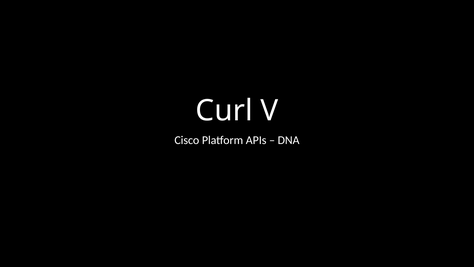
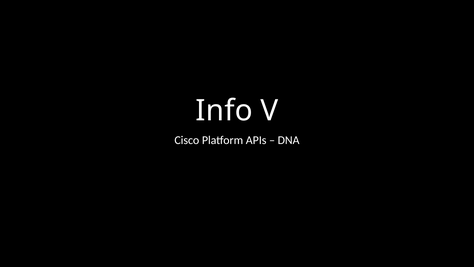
Curl: Curl -> Info
